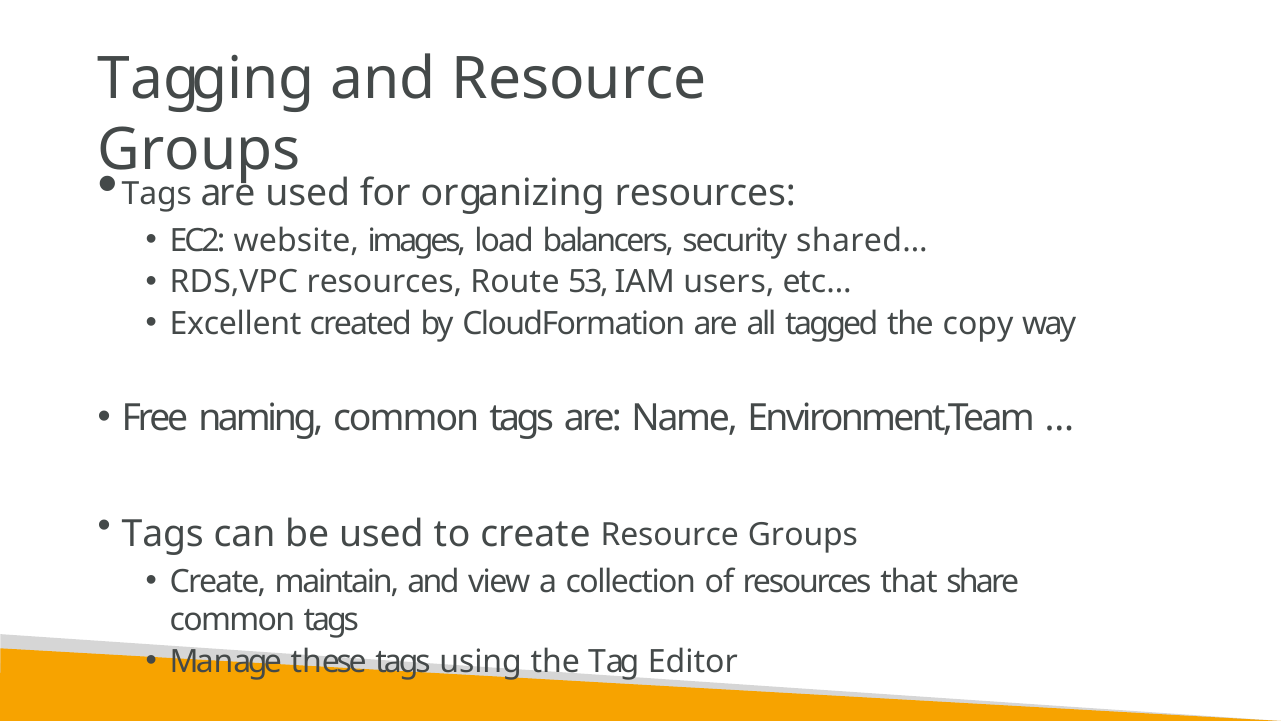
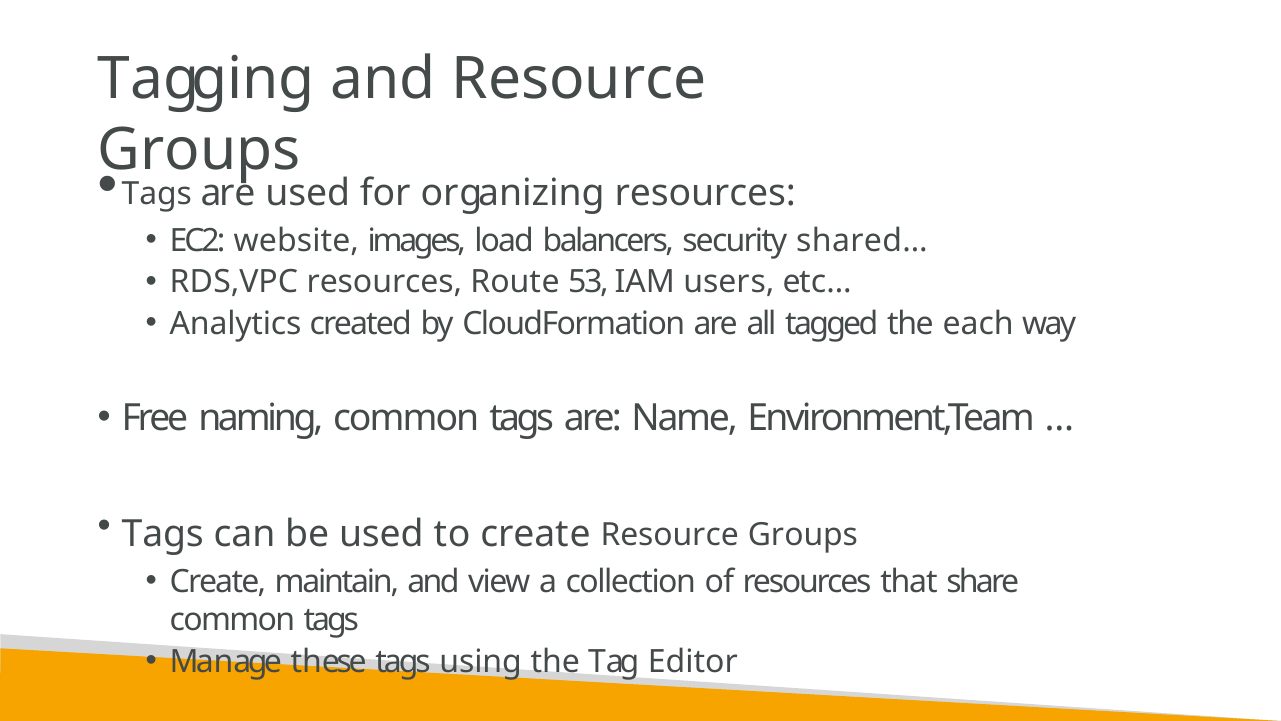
Excellent: Excellent -> Analytics
copy: copy -> each
